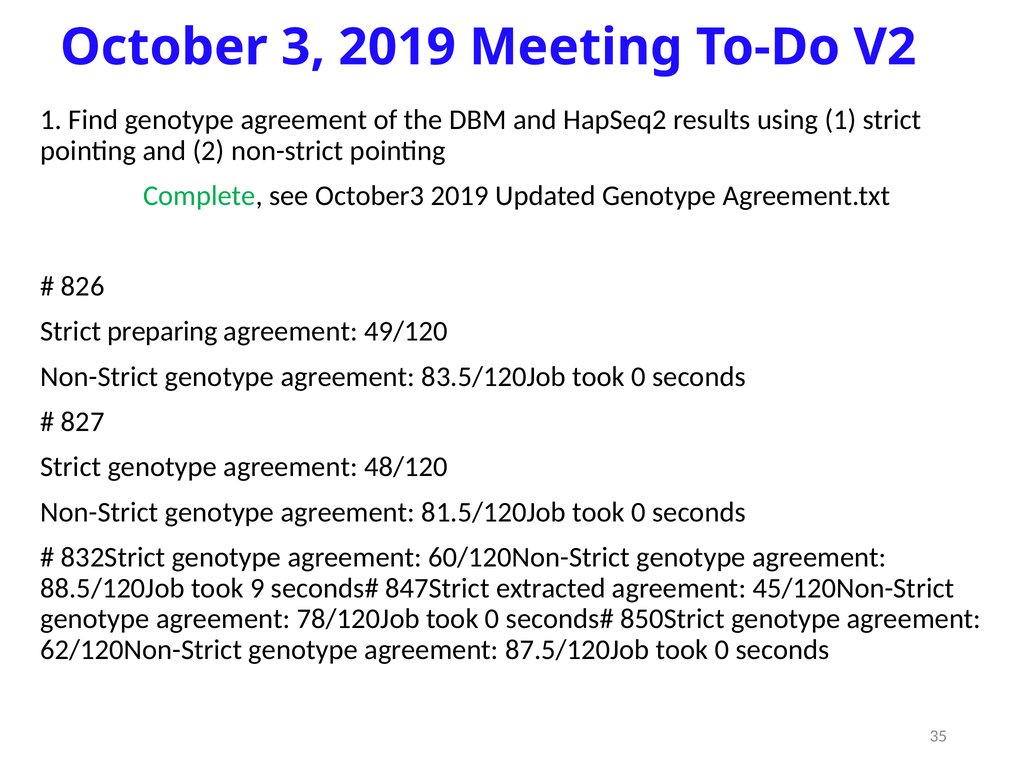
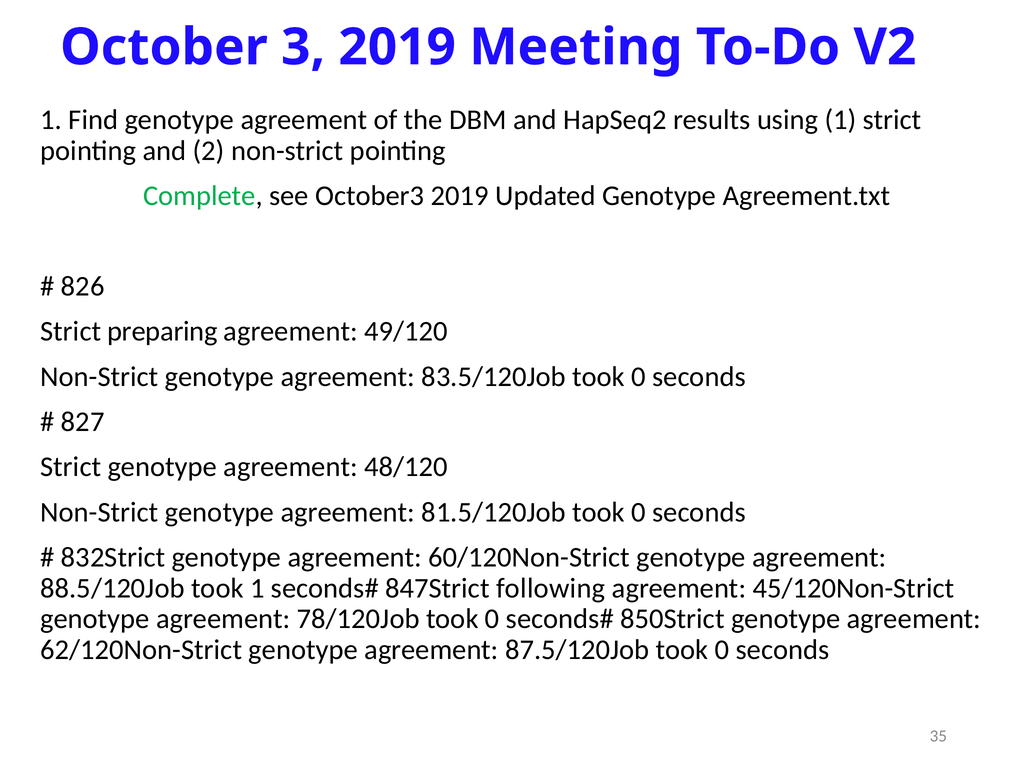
took 9: 9 -> 1
extracted: extracted -> following
